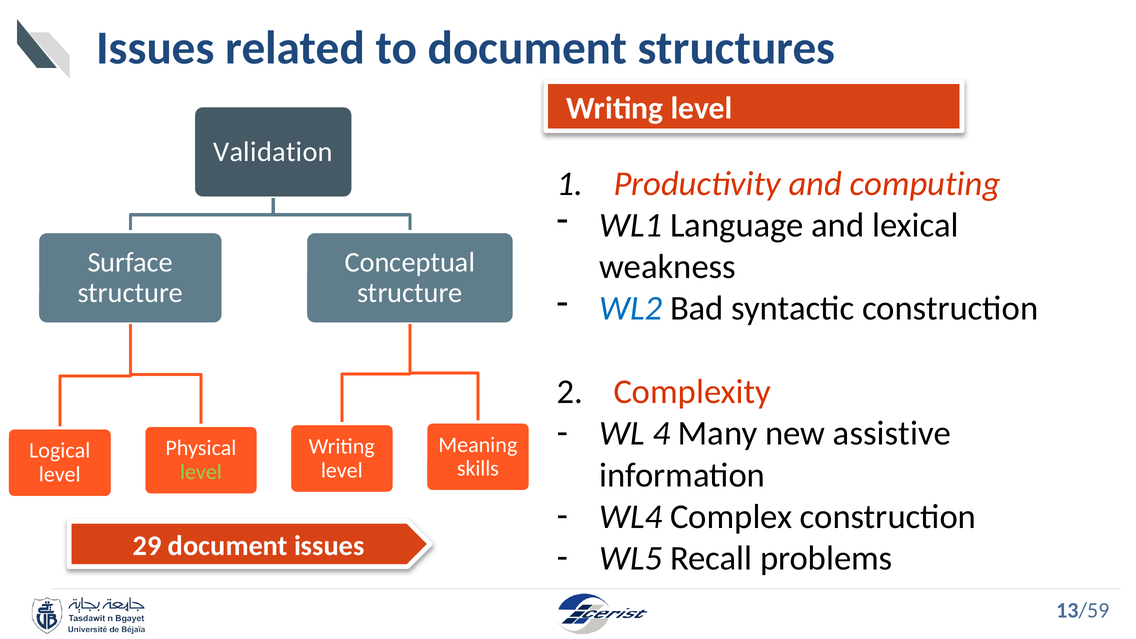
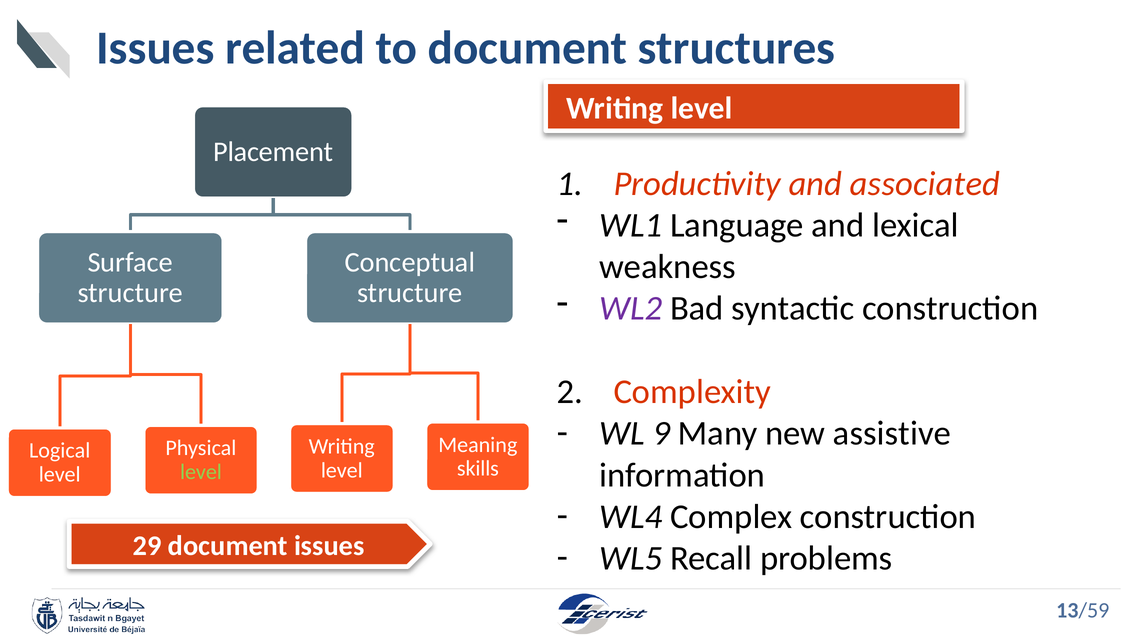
Validation: Validation -> Placement
computing: computing -> associated
WL2 colour: blue -> purple
4: 4 -> 9
